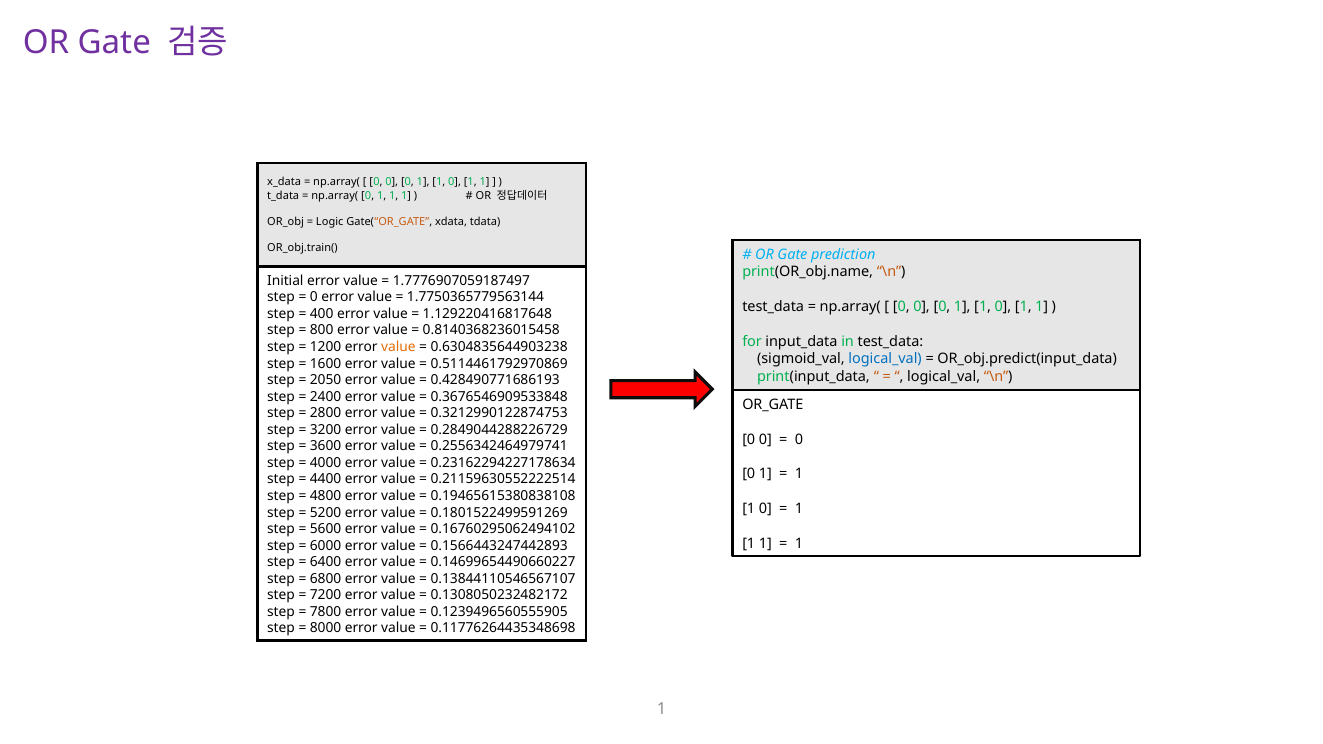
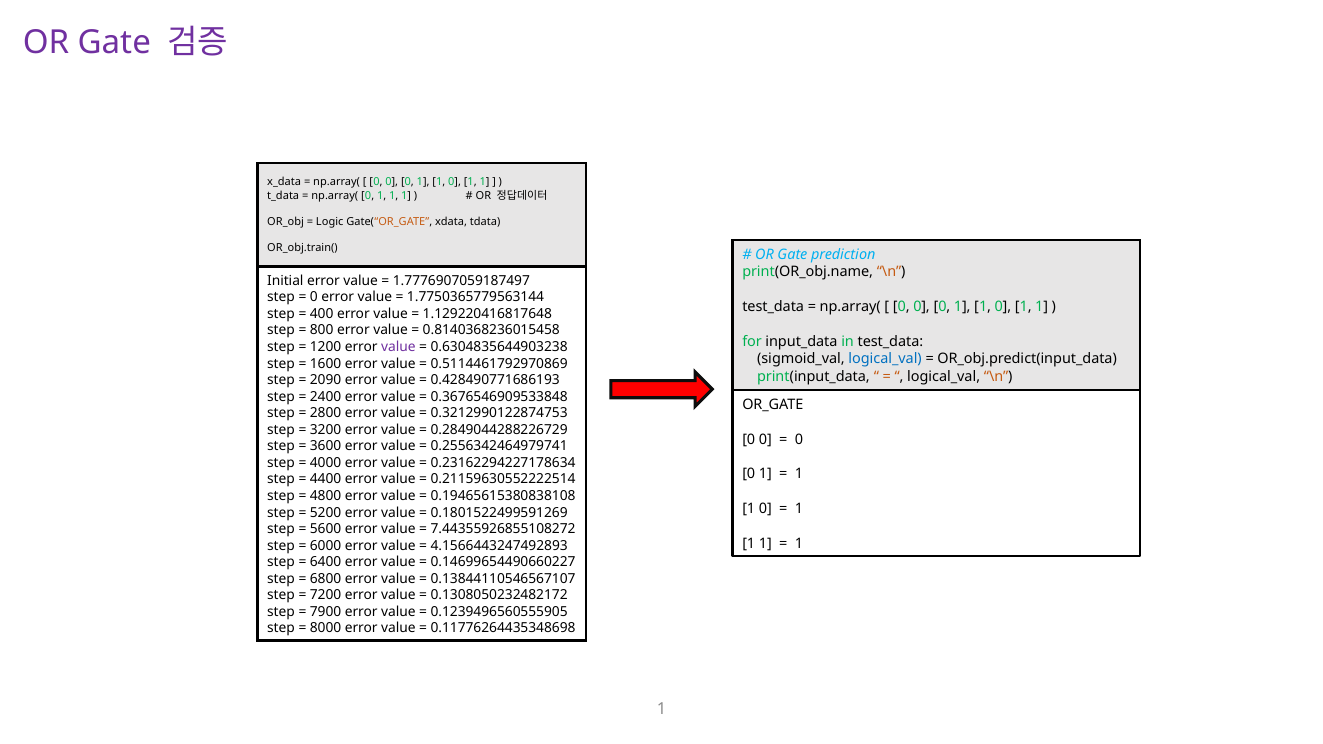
value at (398, 347) colour: orange -> purple
2050: 2050 -> 2090
0.16760295062494102: 0.16760295062494102 -> 7.44355926855108272
0.1566443247442893: 0.1566443247442893 -> 4.1566443247492893
7800: 7800 -> 7900
